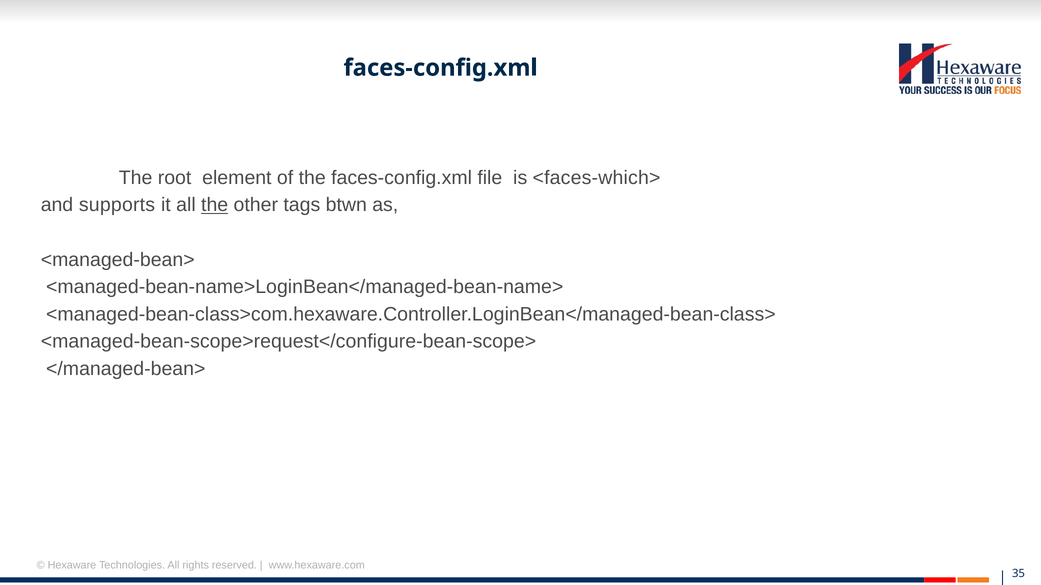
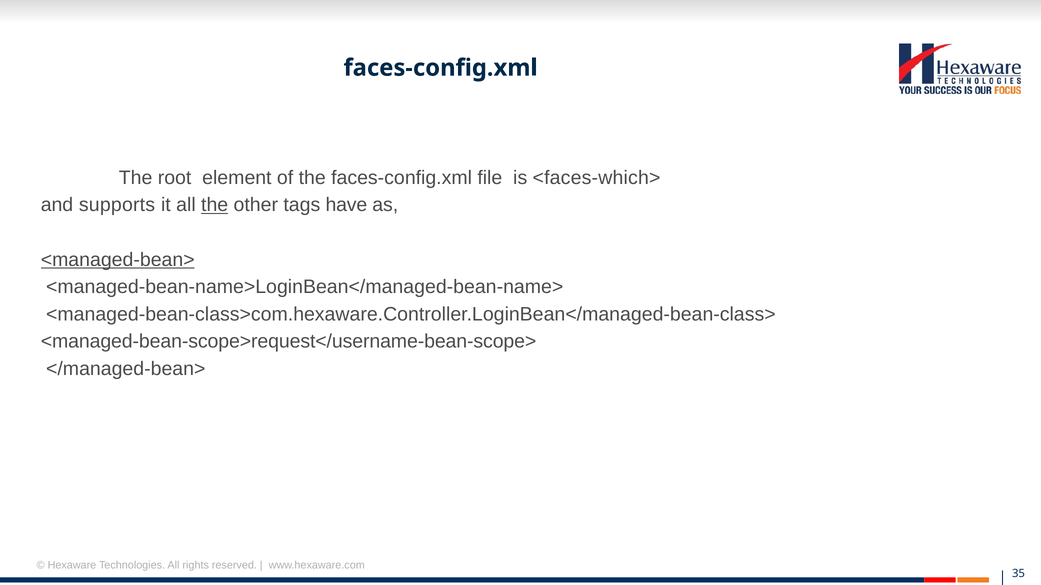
btwn: btwn -> have
<managed-bean> underline: none -> present
<managed-bean-scope>request</configure-bean-scope>: <managed-bean-scope>request</configure-bean-scope> -> <managed-bean-scope>request</username-bean-scope>
